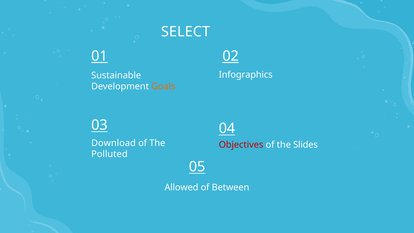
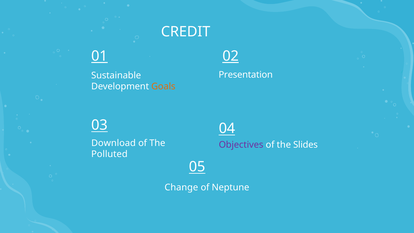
SELECT: SELECT -> CREDIT
Infographics: Infographics -> Presentation
Objectives colour: red -> purple
Allowed: Allowed -> Change
Between: Between -> Neptune
